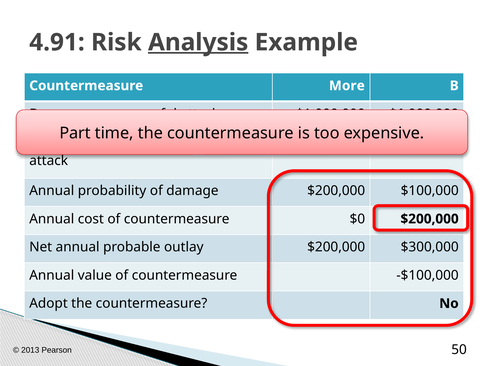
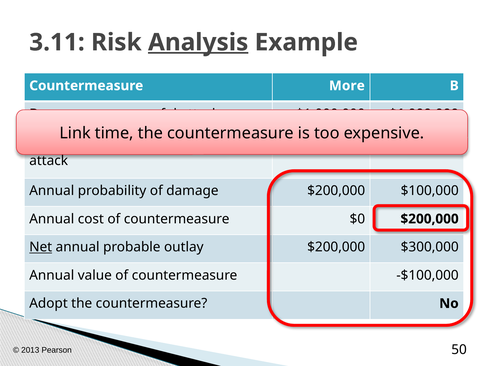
4.91: 4.91 -> 3.11
Part: Part -> Link
Net underline: none -> present
